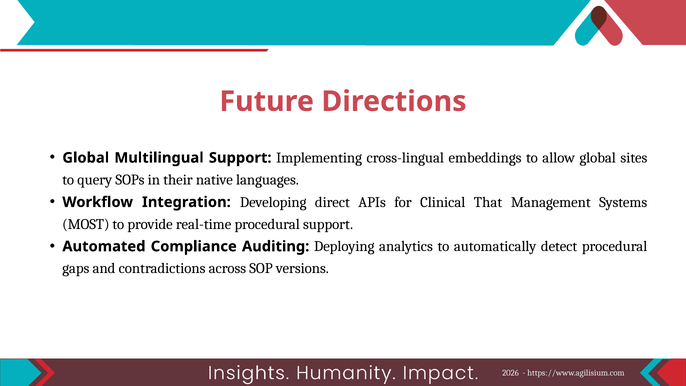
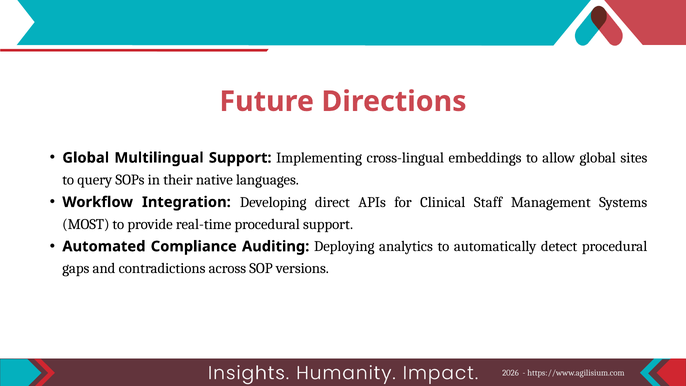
That: That -> Staff
